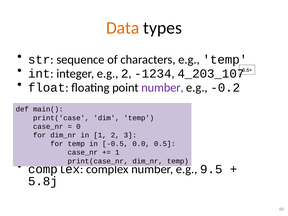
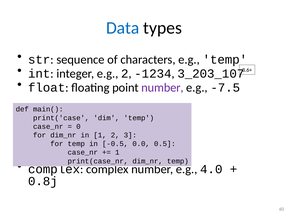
Data colour: orange -> blue
4_203_107: 4_203_107 -> 3_203_107
-0.2: -0.2 -> -7.5
9.5: 9.5 -> 4.0
5.8j: 5.8j -> 0.8j
